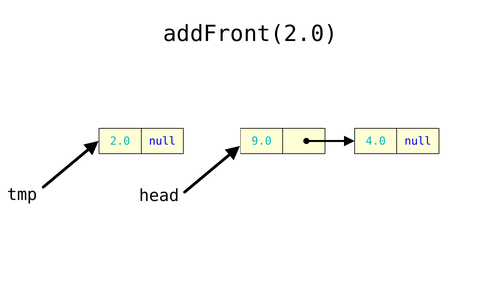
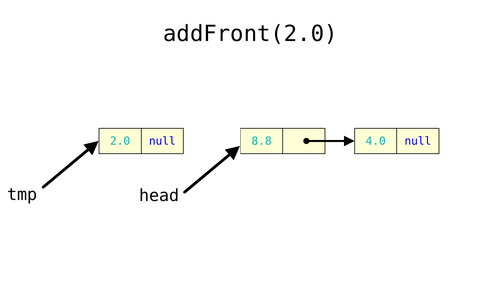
9.0: 9.0 -> 8.8
